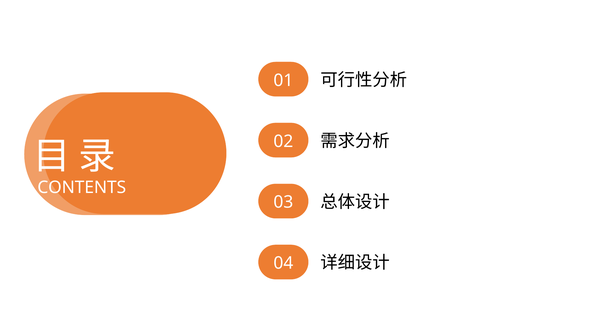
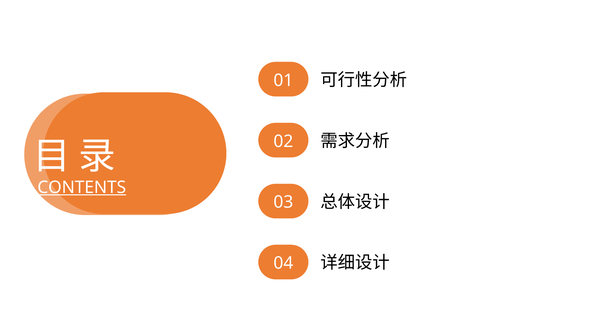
CONTENTS underline: none -> present
